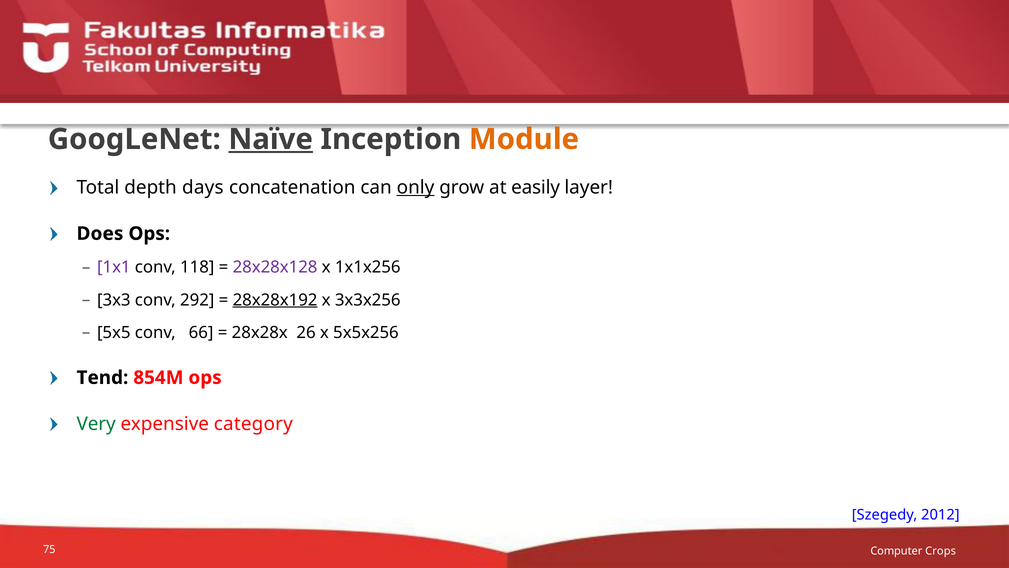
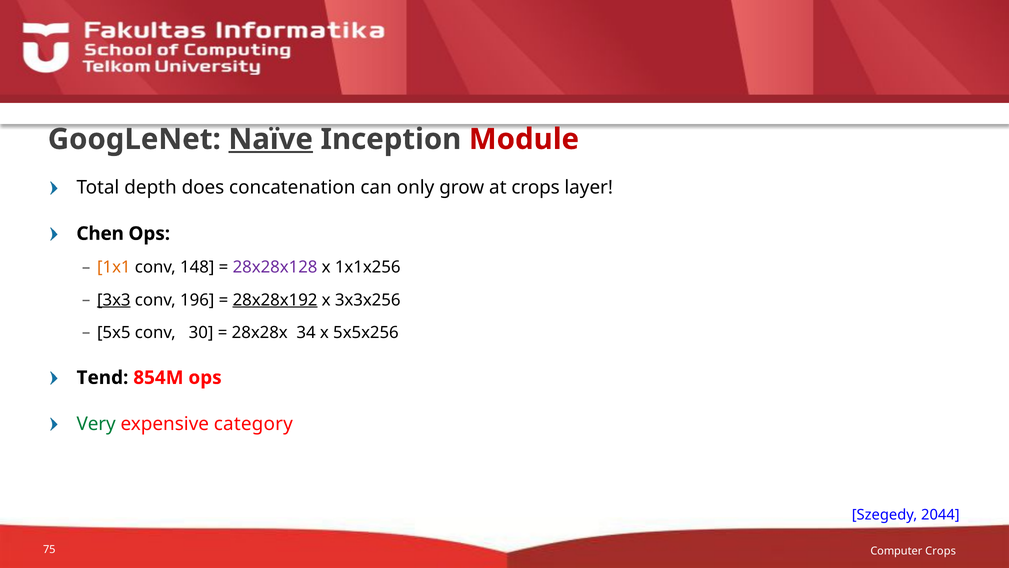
Module colour: orange -> red
days: days -> does
only underline: present -> none
at easily: easily -> crops
Does: Does -> Chen
1x1 colour: purple -> orange
118: 118 -> 148
3x3 underline: none -> present
292: 292 -> 196
66: 66 -> 30
26: 26 -> 34
2012: 2012 -> 2044
